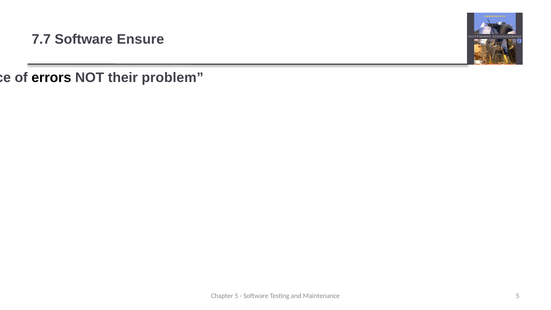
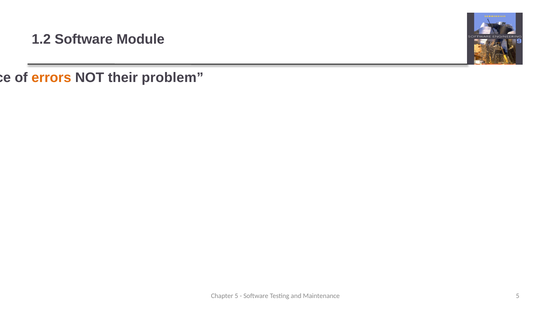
7.7: 7.7 -> 1.2
Ensure: Ensure -> Module
errors at (51, 77) colour: black -> orange
